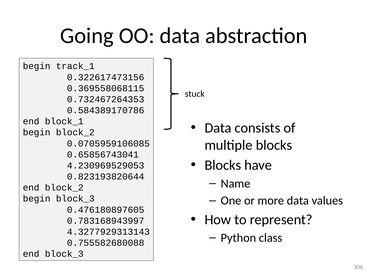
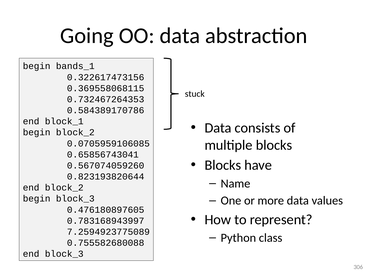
track_1: track_1 -> bands_1
4.230969529053: 4.230969529053 -> 0.567074059260
4.3277929313143: 4.3277929313143 -> 7.2594923775089
